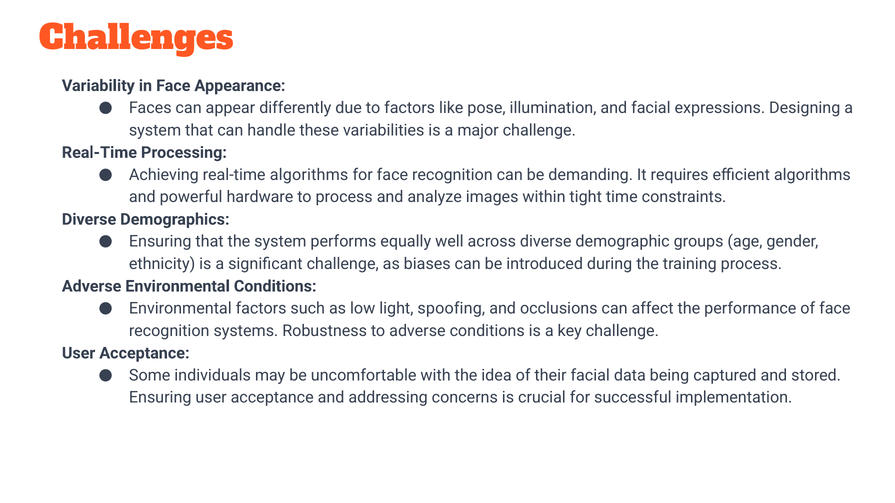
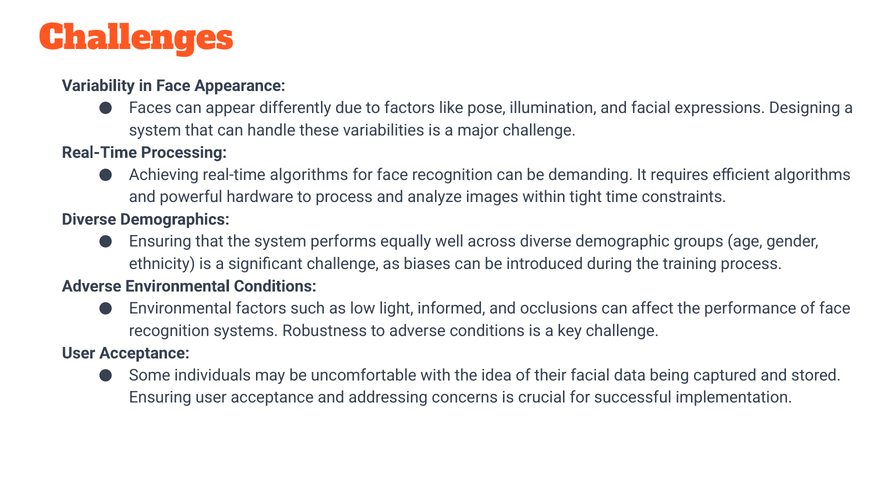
spoofing: spoofing -> informed
